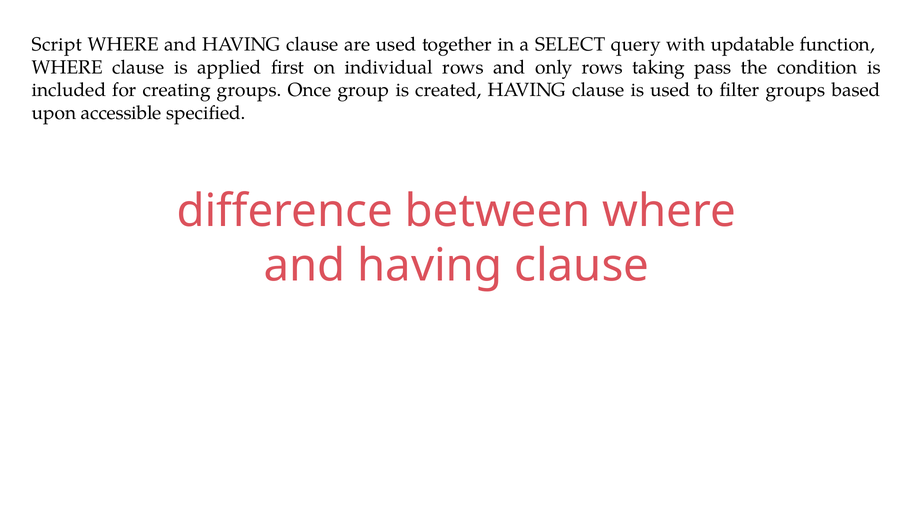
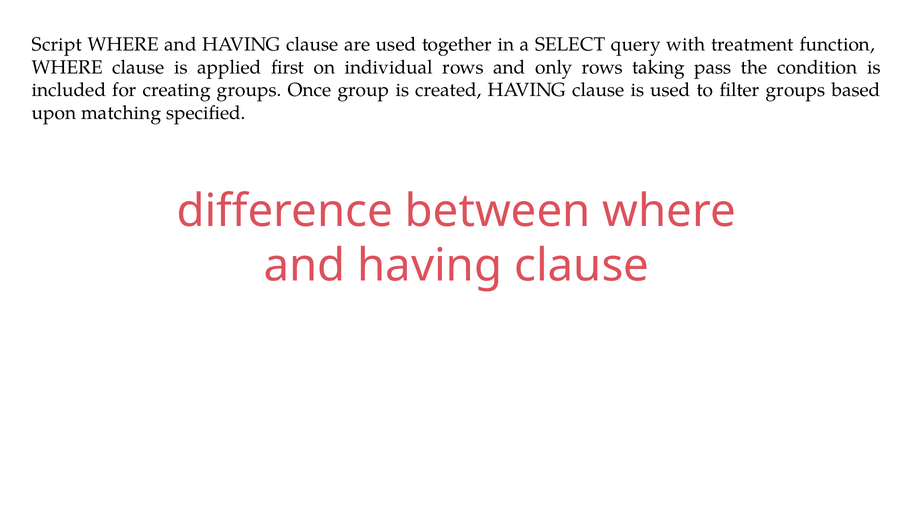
updatable: updatable -> treatment
accessible: accessible -> matching
